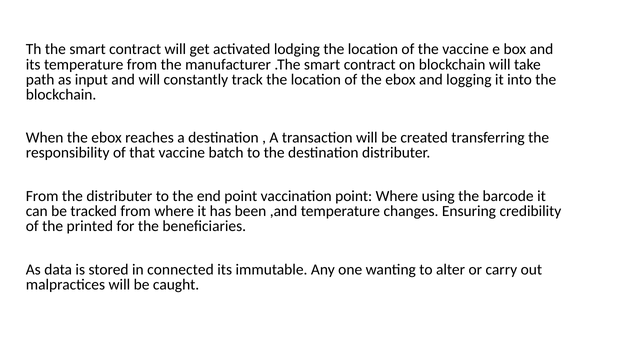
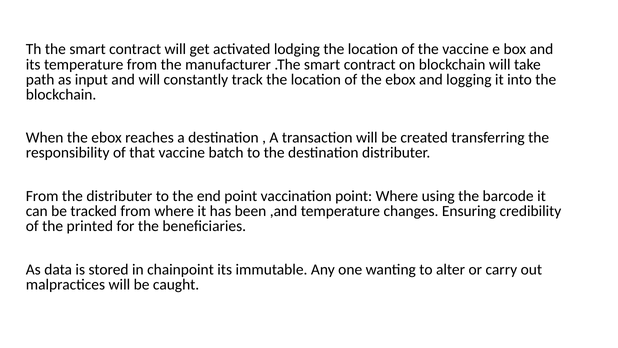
connected: connected -> chainpoint
